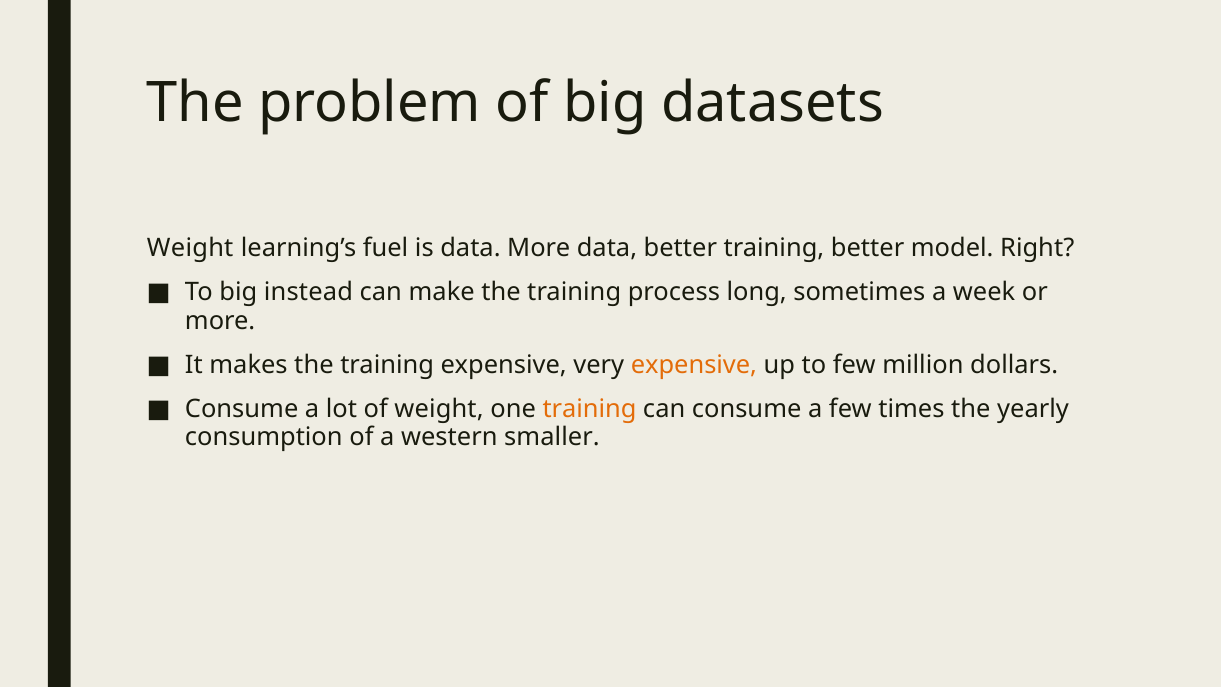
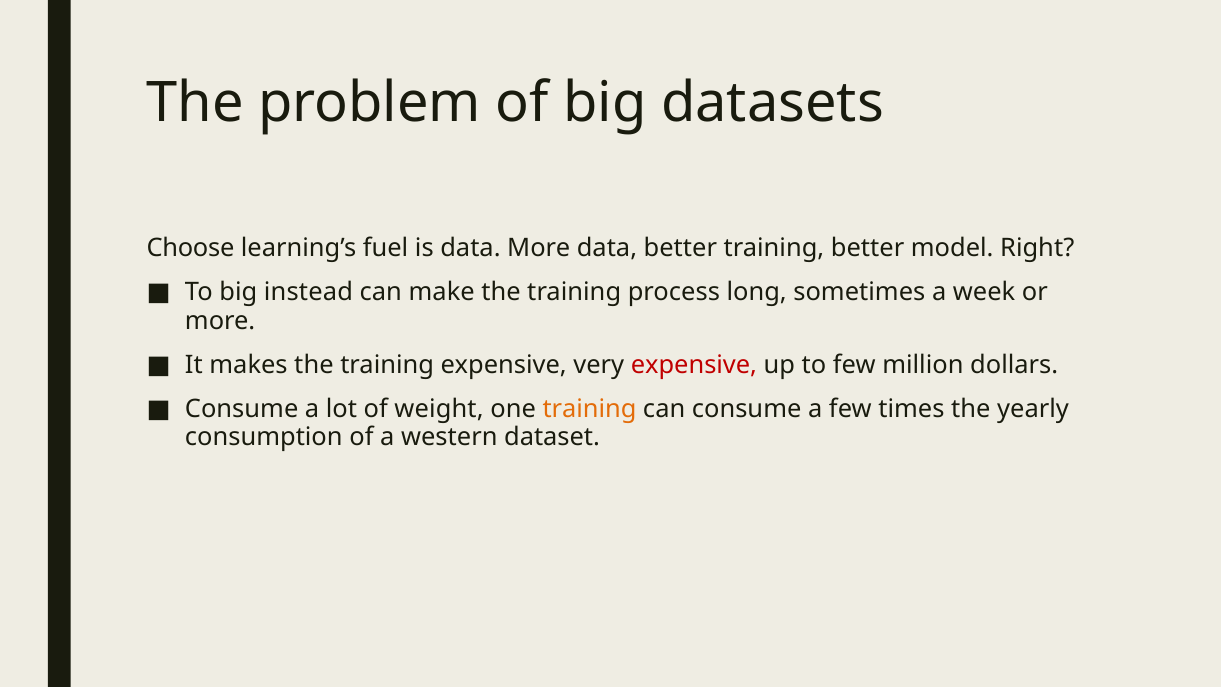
Weight at (190, 248): Weight -> Choose
expensive at (694, 365) colour: orange -> red
smaller: smaller -> dataset
